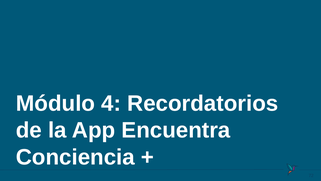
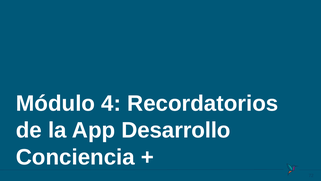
Encuentra: Encuentra -> Desarrollo
